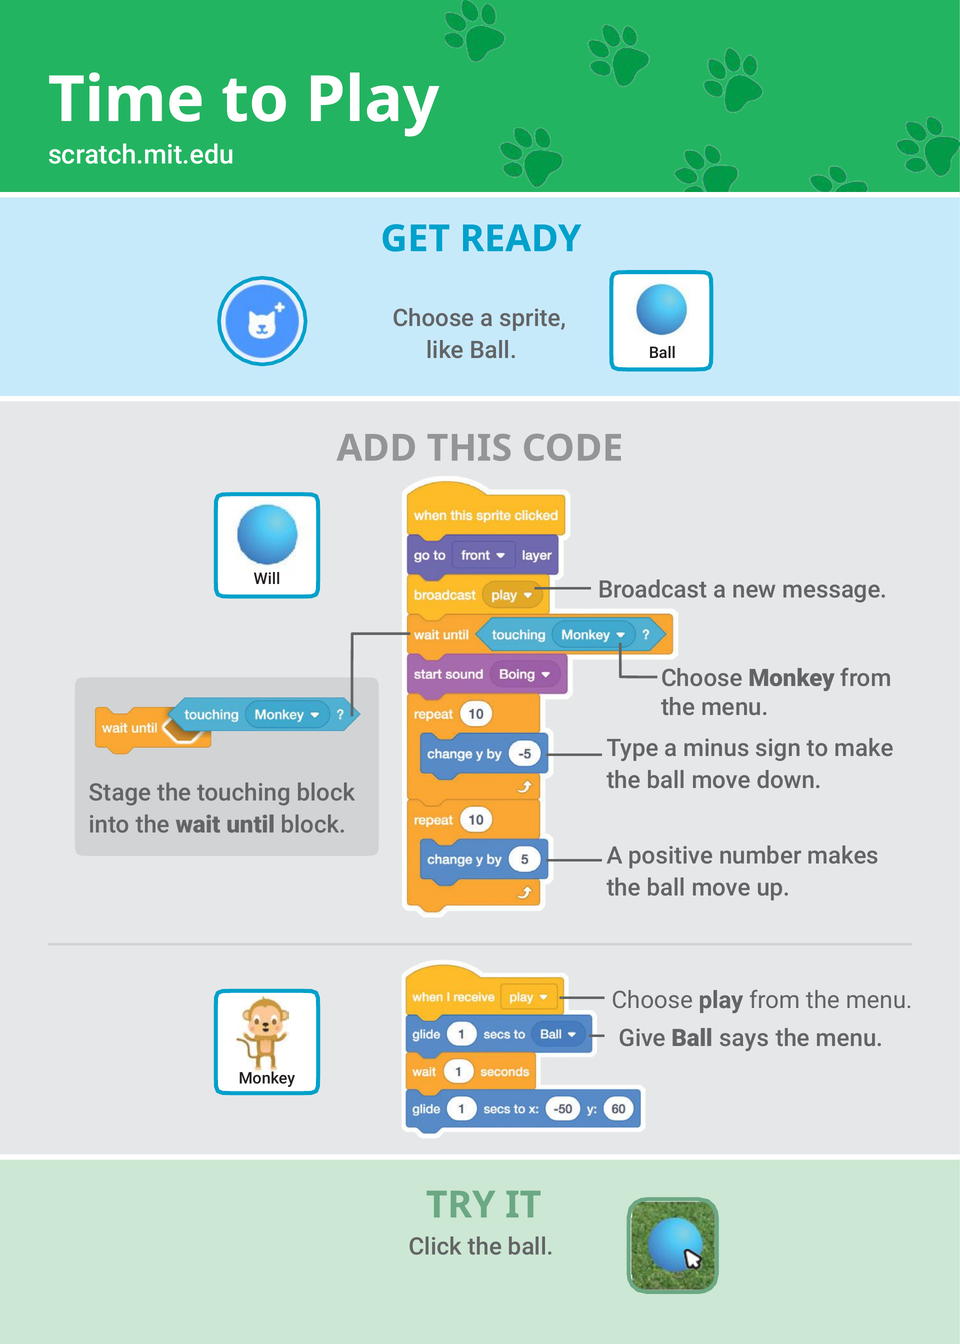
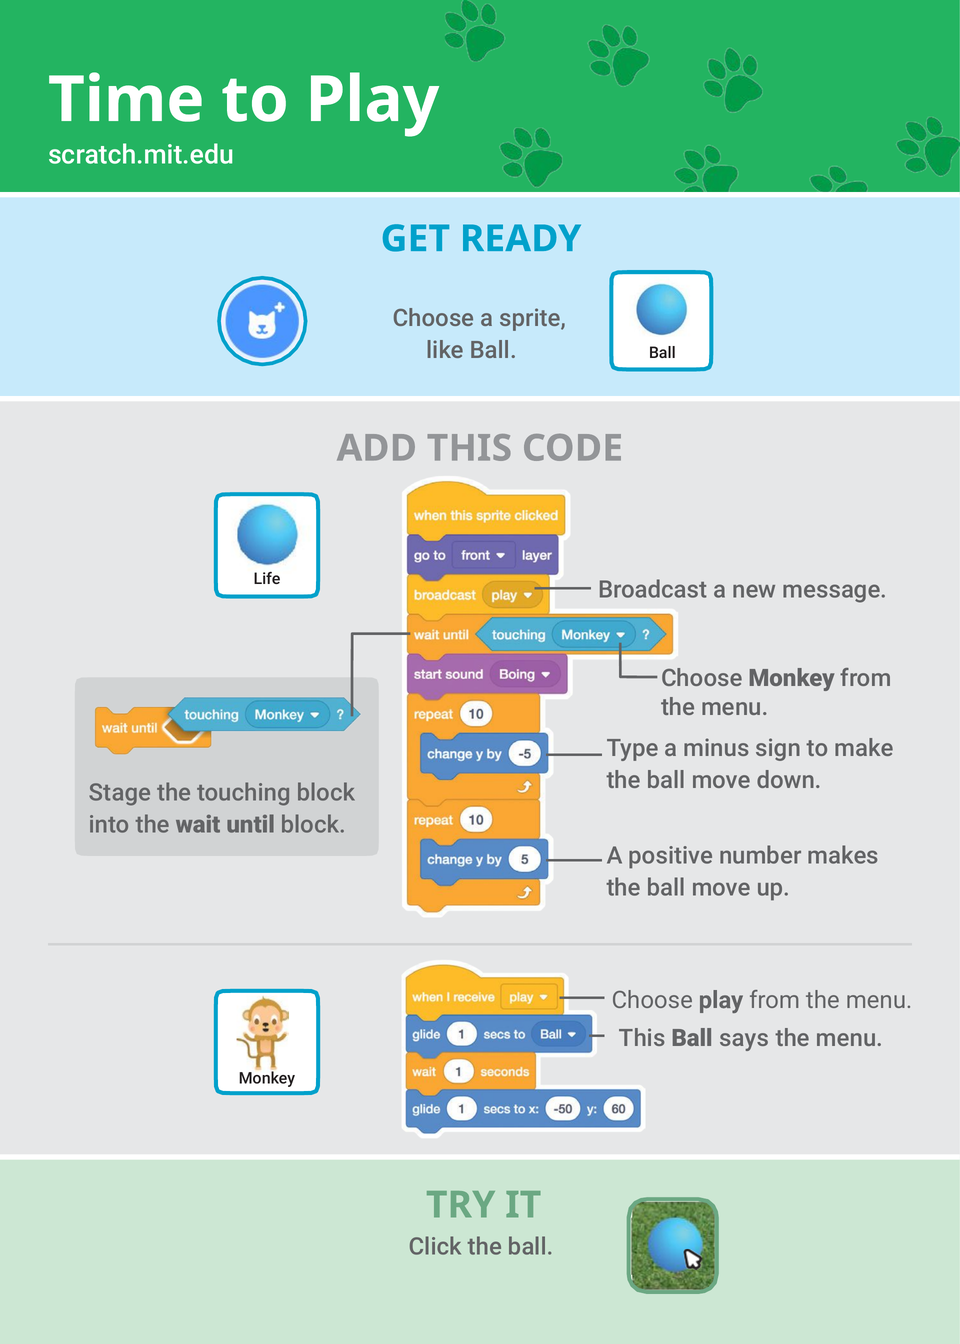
Will: Will -> Life
Give at (642, 1038): Give -> This
